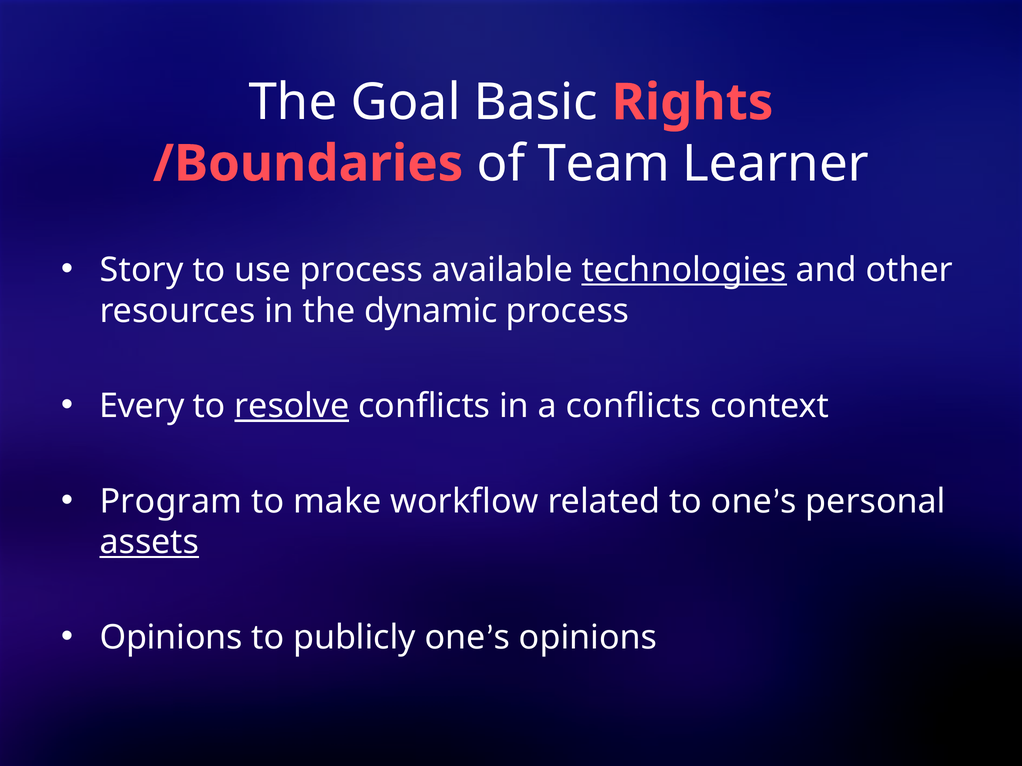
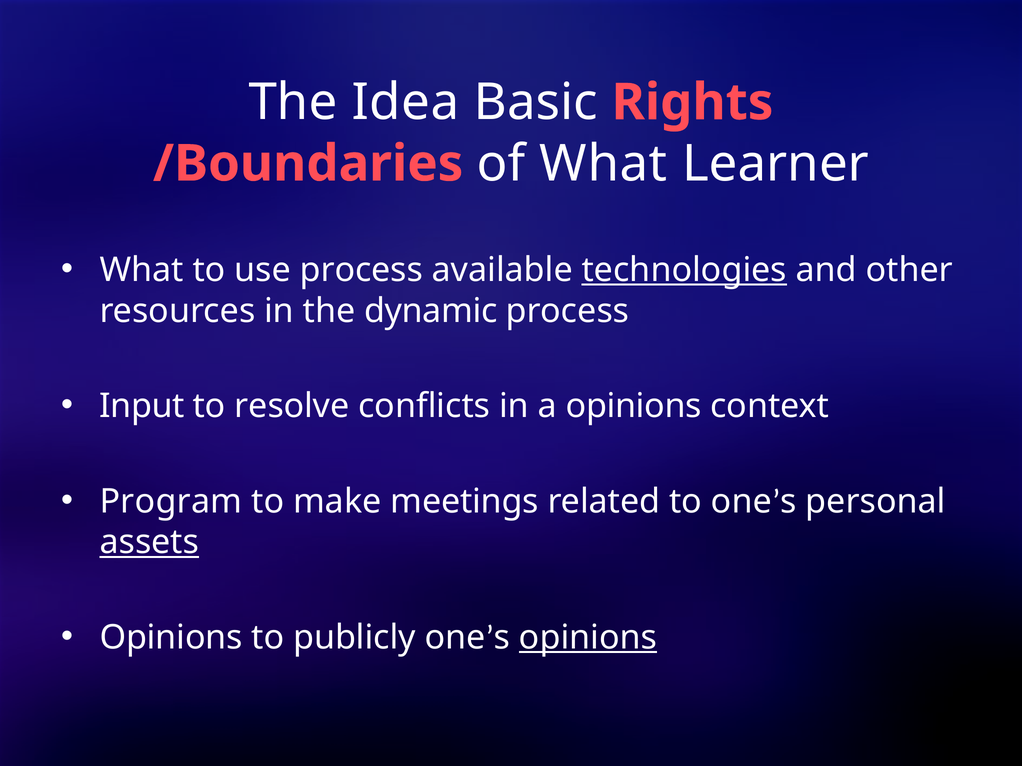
Goal: Goal -> Idea
of Team: Team -> What
Story at (142, 270): Story -> What
Every: Every -> Input
resolve underline: present -> none
a conflicts: conflicts -> opinions
workflow: workflow -> meetings
opinions at (588, 638) underline: none -> present
